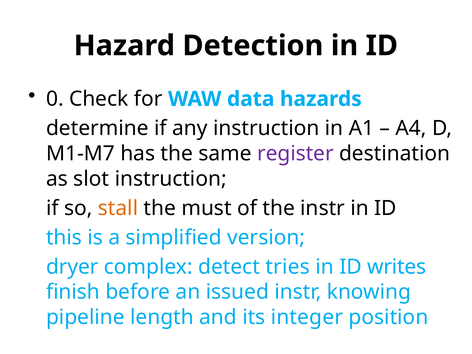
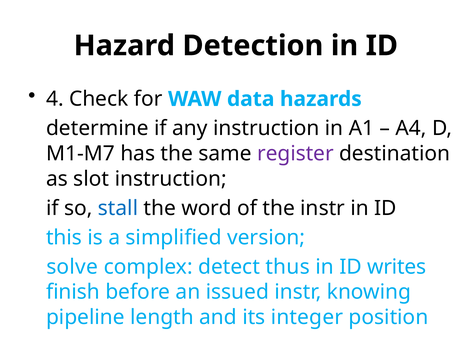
0: 0 -> 4
stall colour: orange -> blue
must: must -> word
dryer: dryer -> solve
tries: tries -> thus
